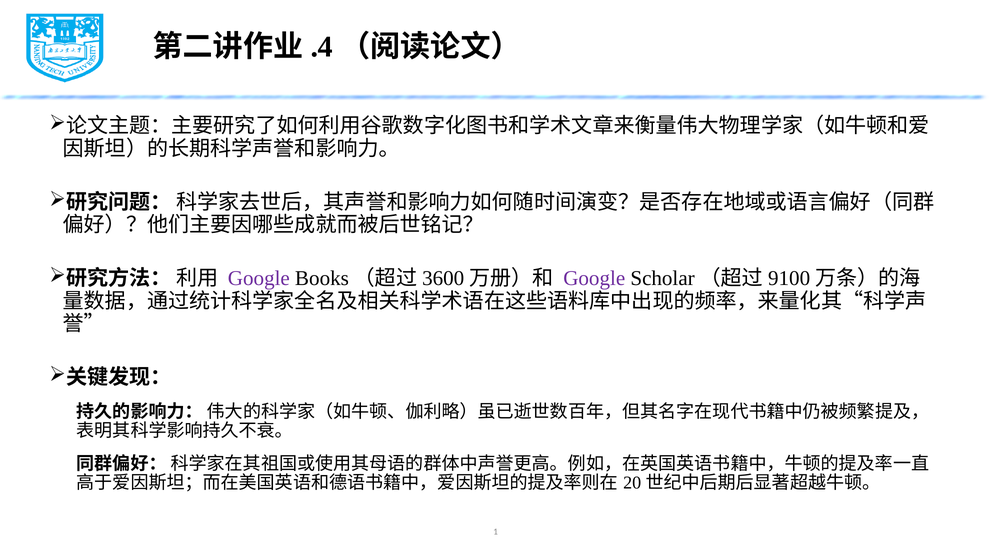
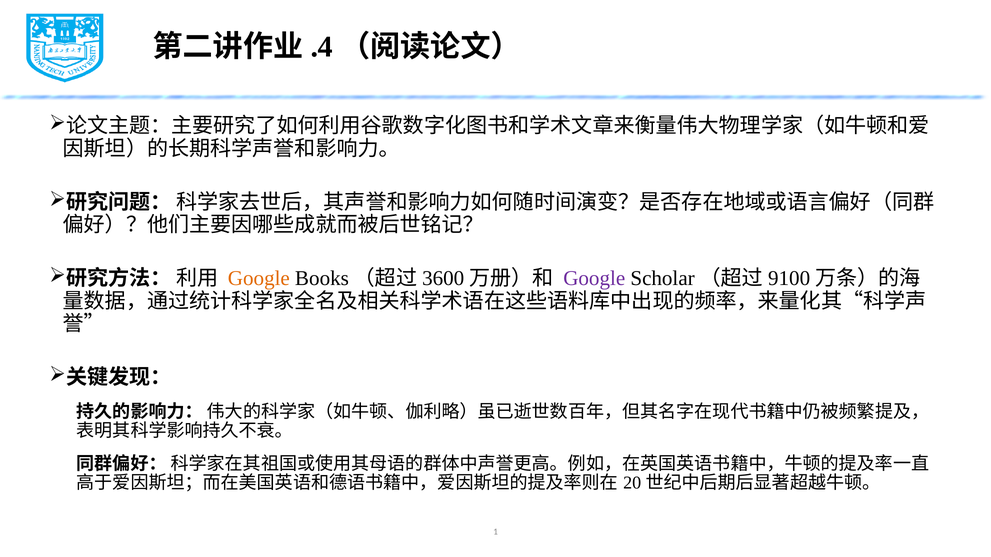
Google at (259, 279) colour: purple -> orange
